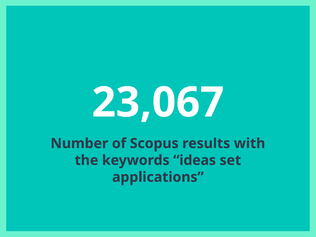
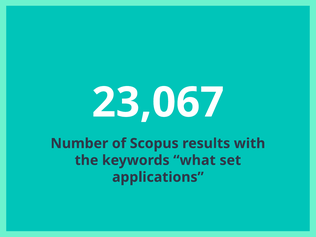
ideas: ideas -> what
